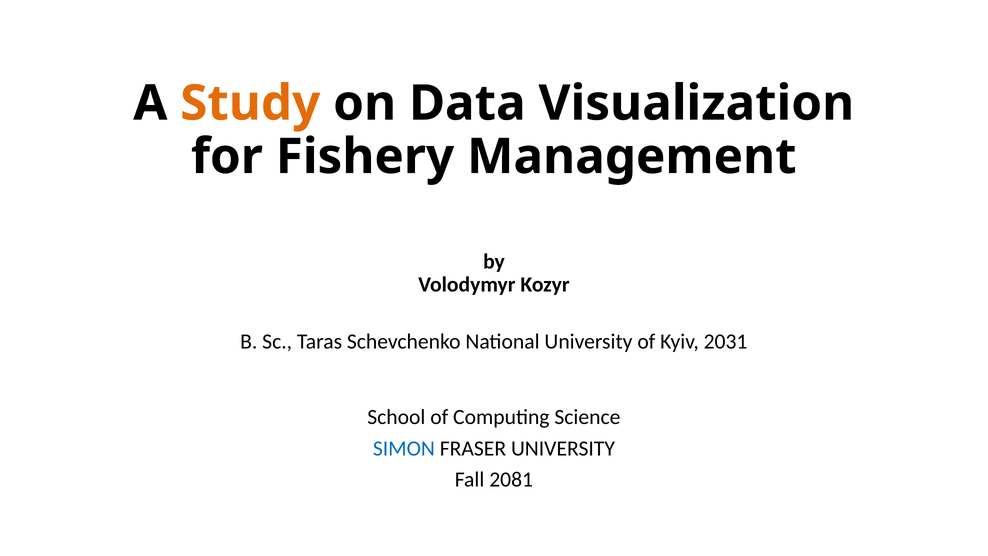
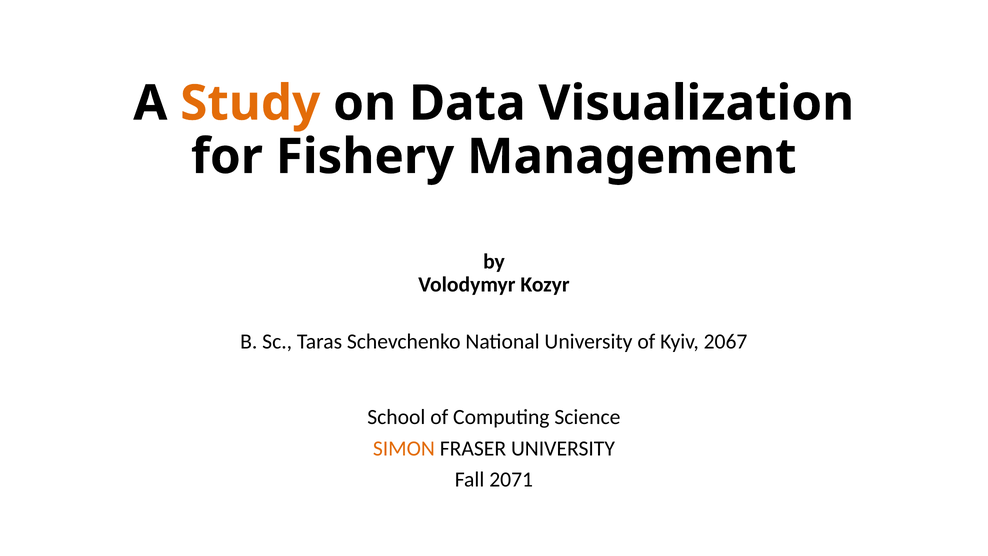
2031: 2031 -> 2067
SIMON colour: blue -> orange
2081: 2081 -> 2071
